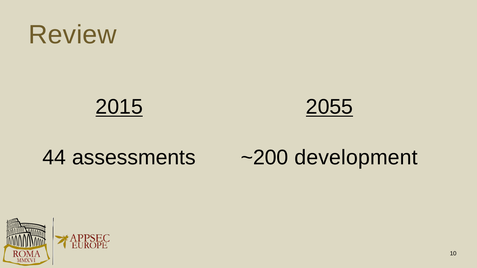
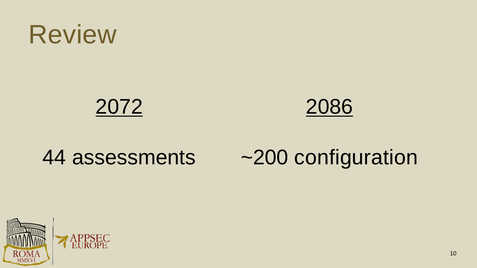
2015: 2015 -> 2072
2055: 2055 -> 2086
development: development -> configuration
